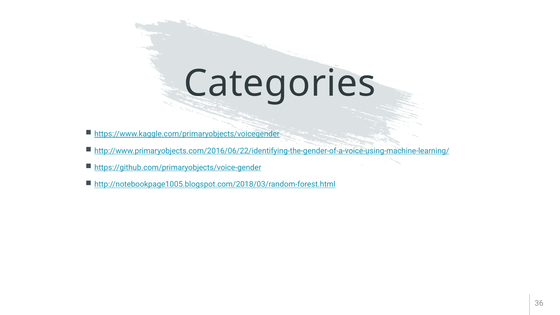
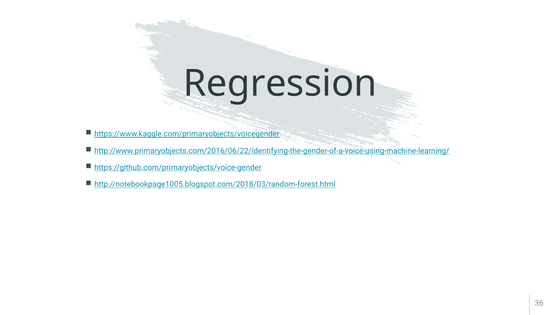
Categories: Categories -> Regression
